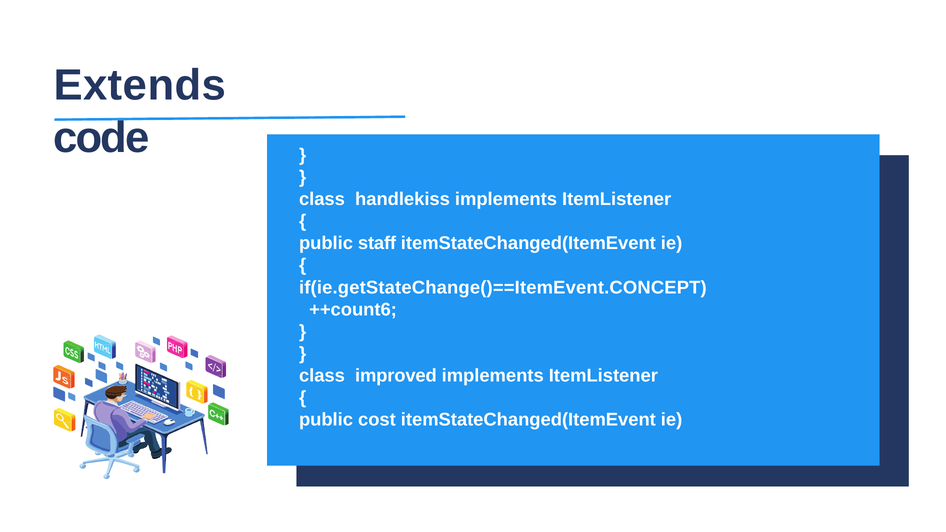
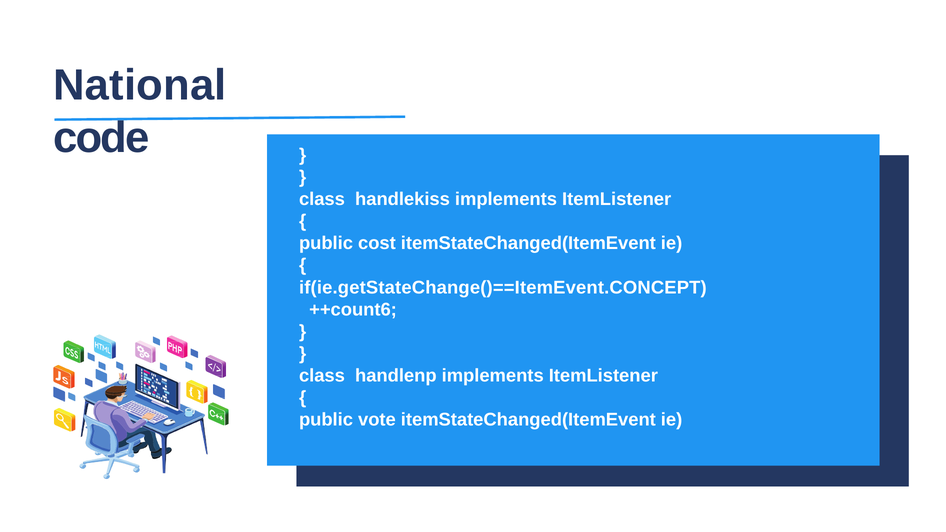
Extends: Extends -> National
staff: staff -> cost
improved: improved -> handlenp
cost: cost -> vote
